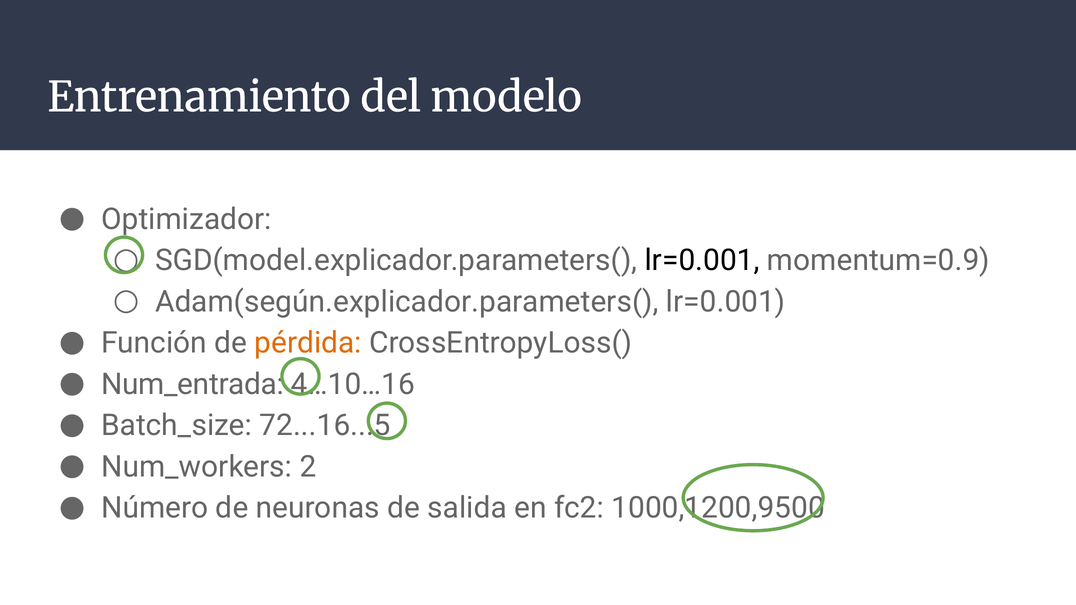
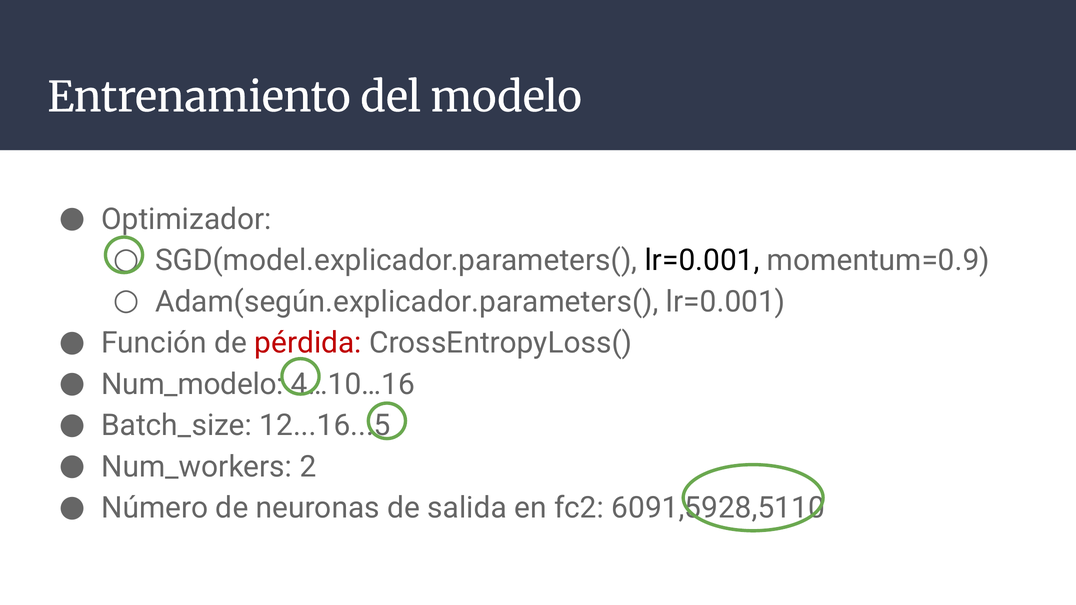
pérdida colour: orange -> red
Num_entrada: Num_entrada -> Num_modelo
72...16...5: 72...16...5 -> 12...16...5
1000,1200,9500: 1000,1200,9500 -> 6091,5928,5110
